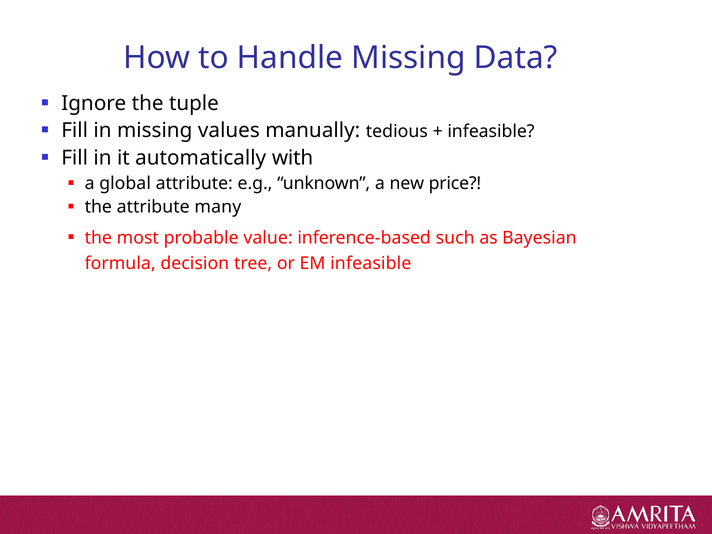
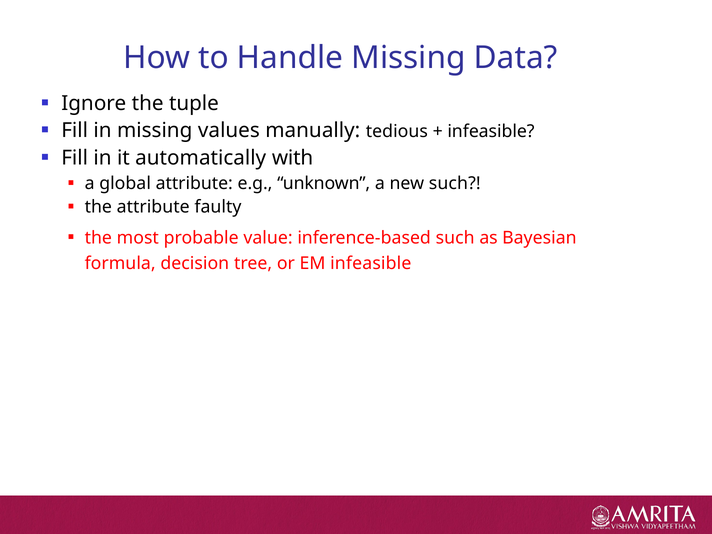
new price: price -> such
many: many -> faulty
